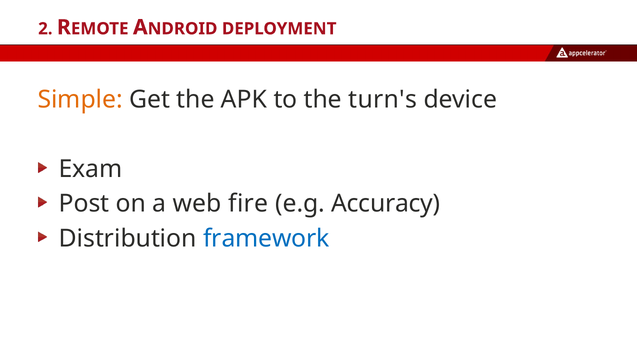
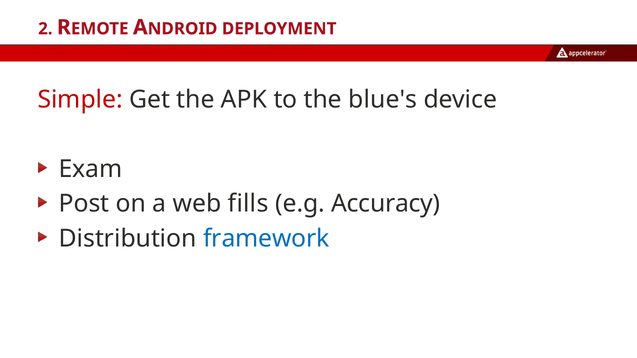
Simple colour: orange -> red
turn's: turn's -> blue's
fire: fire -> fills
